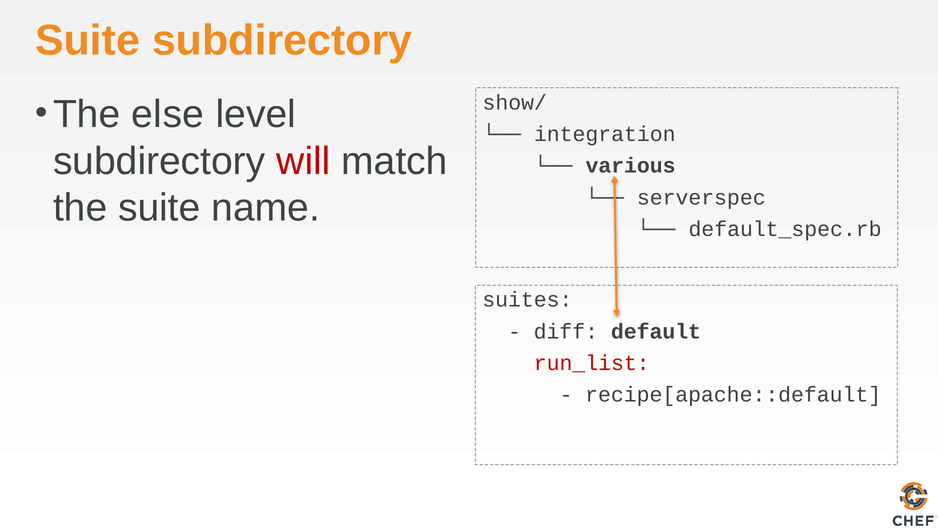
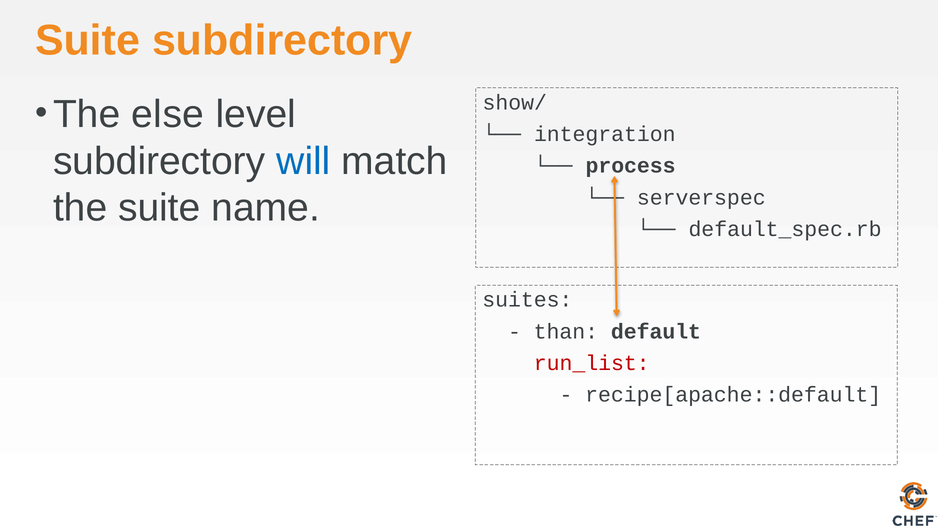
will colour: red -> blue
various: various -> process
diff: diff -> than
